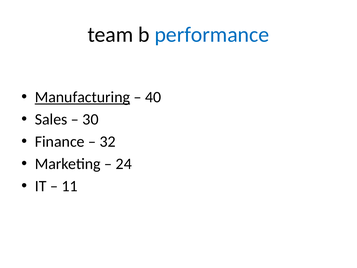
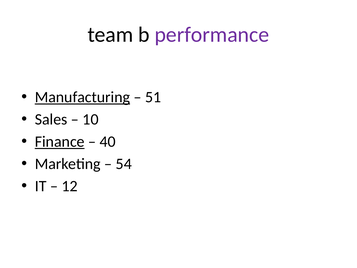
performance colour: blue -> purple
40: 40 -> 51
30: 30 -> 10
Finance underline: none -> present
32: 32 -> 40
24: 24 -> 54
11: 11 -> 12
